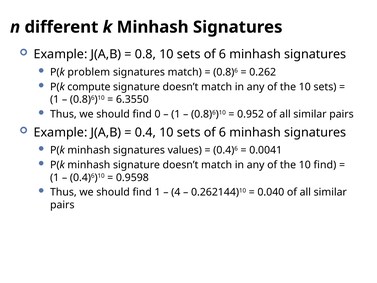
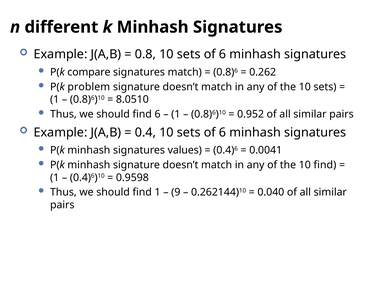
problem: problem -> compare
compute: compute -> problem
6.3550: 6.3550 -> 8.0510
find 0: 0 -> 6
4: 4 -> 9
